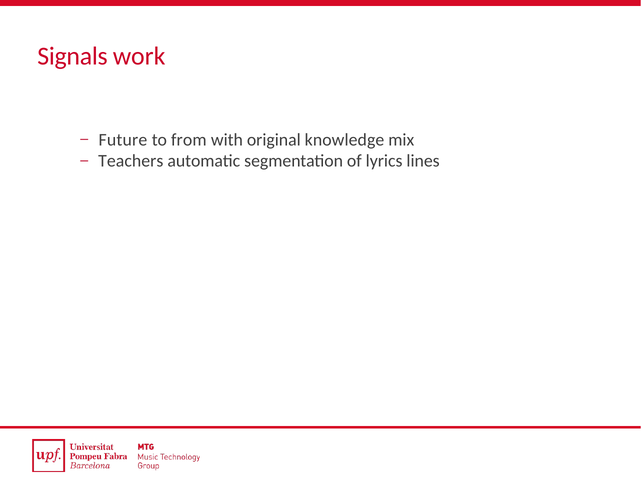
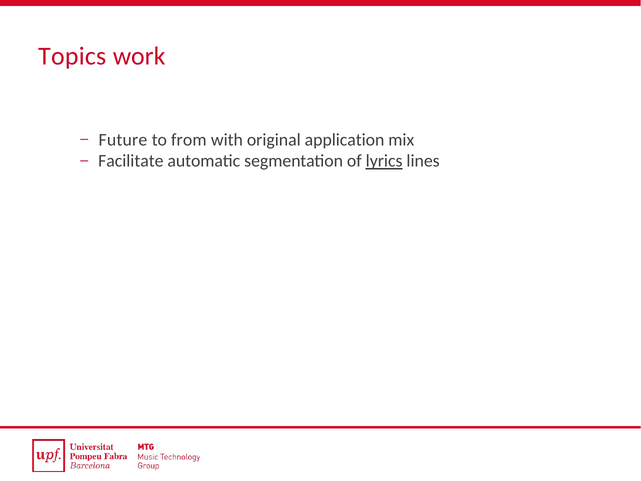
Signals: Signals -> Topics
knowledge: knowledge -> application
Teachers: Teachers -> Facilitate
lyrics underline: none -> present
